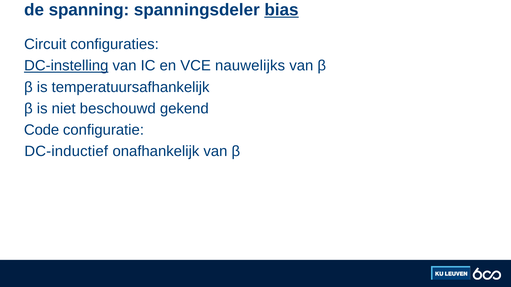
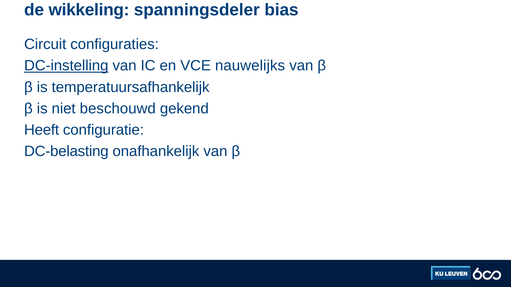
spanning: spanning -> wikkeling
bias underline: present -> none
Code: Code -> Heeft
DC-inductief: DC-inductief -> DC-belasting
